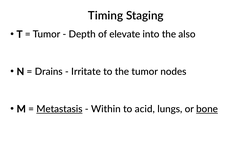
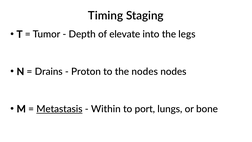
also: also -> legs
Irritate: Irritate -> Proton
the tumor: tumor -> nodes
acid: acid -> port
bone underline: present -> none
